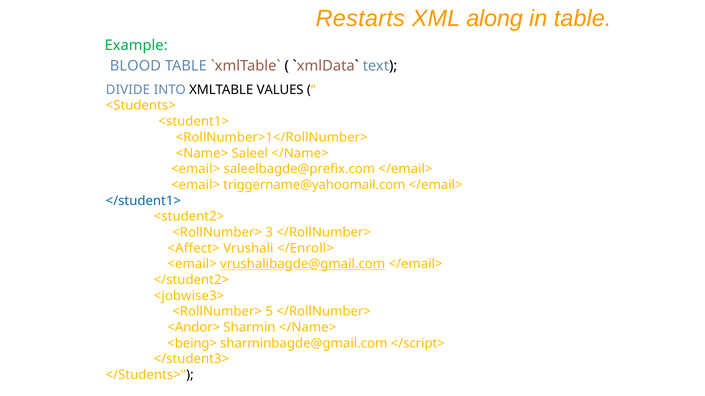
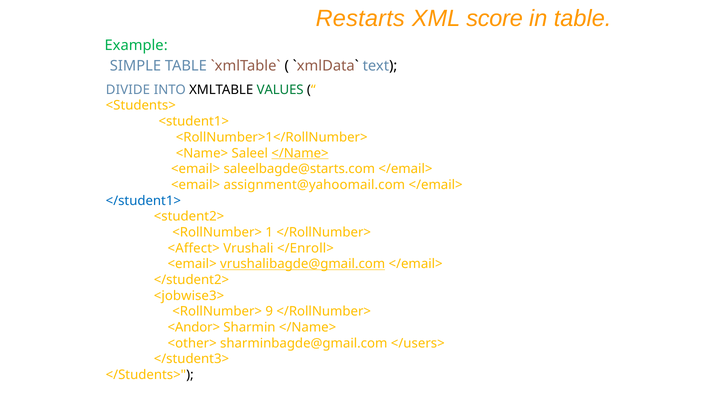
along: along -> score
BLOOD: BLOOD -> SIMPLE
VALUES colour: black -> green
</Name> at (300, 153) underline: none -> present
saleelbagde@prefix.com: saleelbagde@prefix.com -> saleelbagde@starts.com
triggername@yahoomail.com: triggername@yahoomail.com -> assignment@yahoomail.com
3: 3 -> 1
5: 5 -> 9
<being>: <being> -> <other>
</script>: </script> -> </users>
